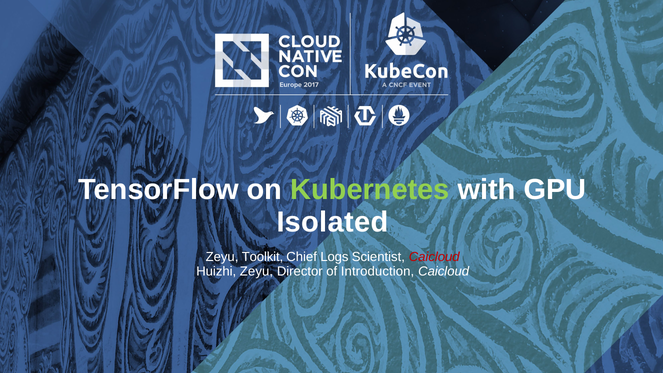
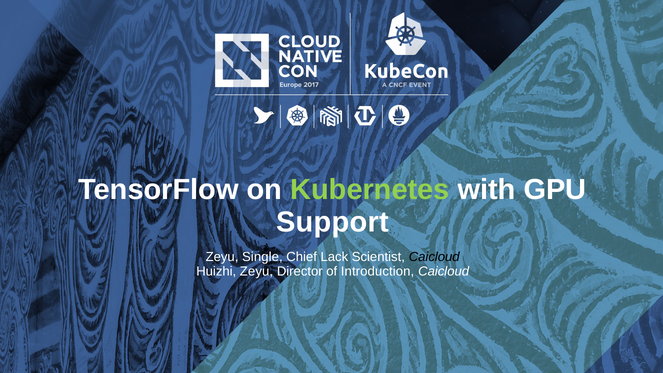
Isolated: Isolated -> Support
Toolkit: Toolkit -> Single
Logs: Logs -> Lack
Caicloud at (434, 257) colour: red -> black
